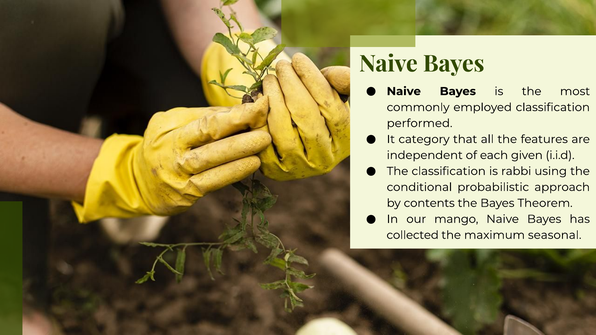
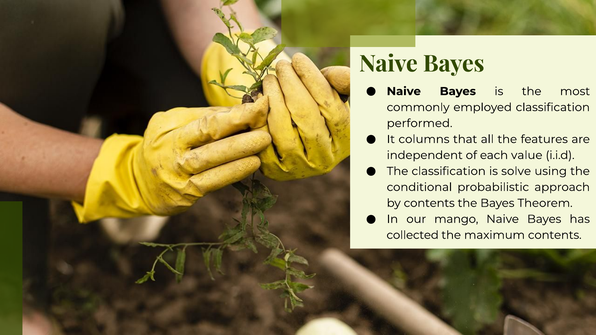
category: category -> columns
given: given -> value
rabbi: rabbi -> solve
maximum seasonal: seasonal -> contents
